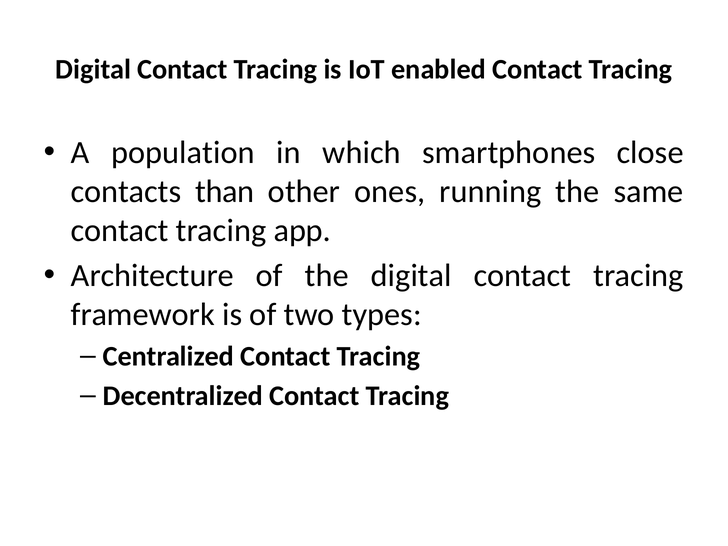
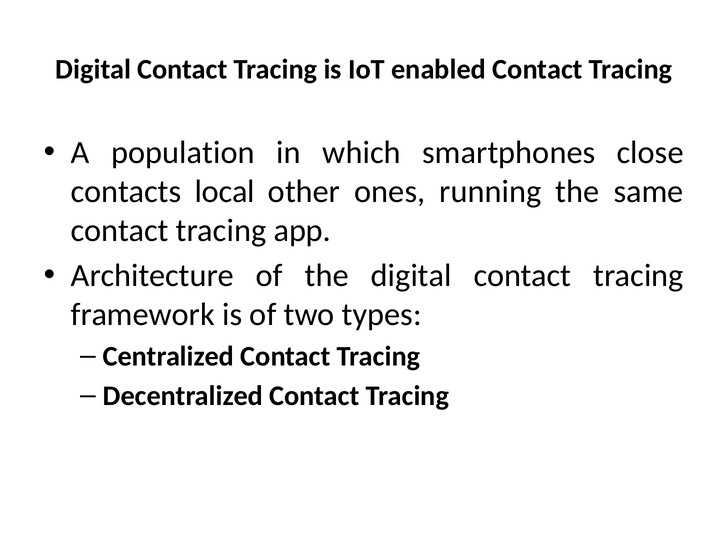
than: than -> local
